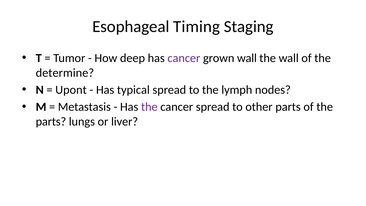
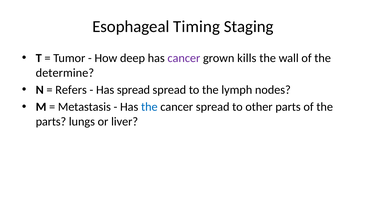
grown wall: wall -> kills
Upont: Upont -> Refers
Has typical: typical -> spread
the at (149, 107) colour: purple -> blue
